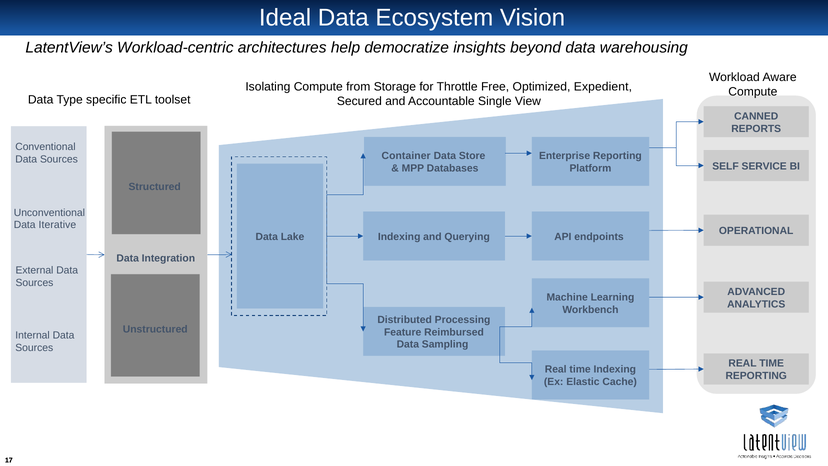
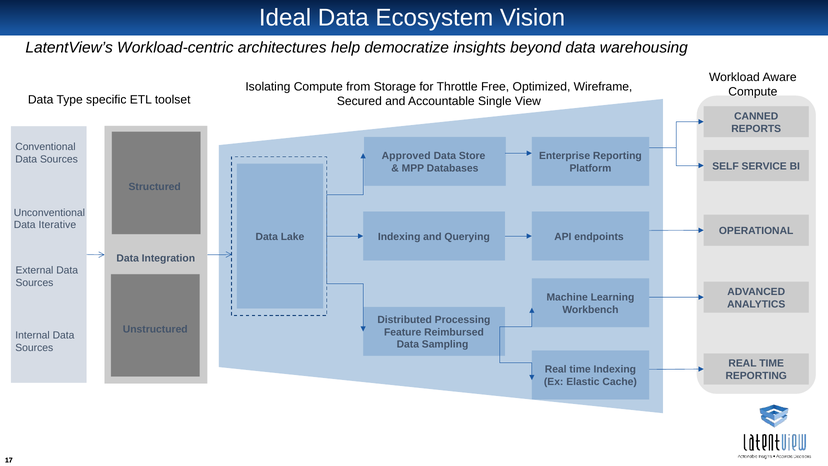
Expedient: Expedient -> Wireframe
Container: Container -> Approved
